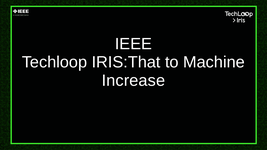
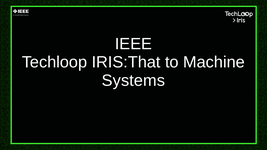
Increase: Increase -> Systems
